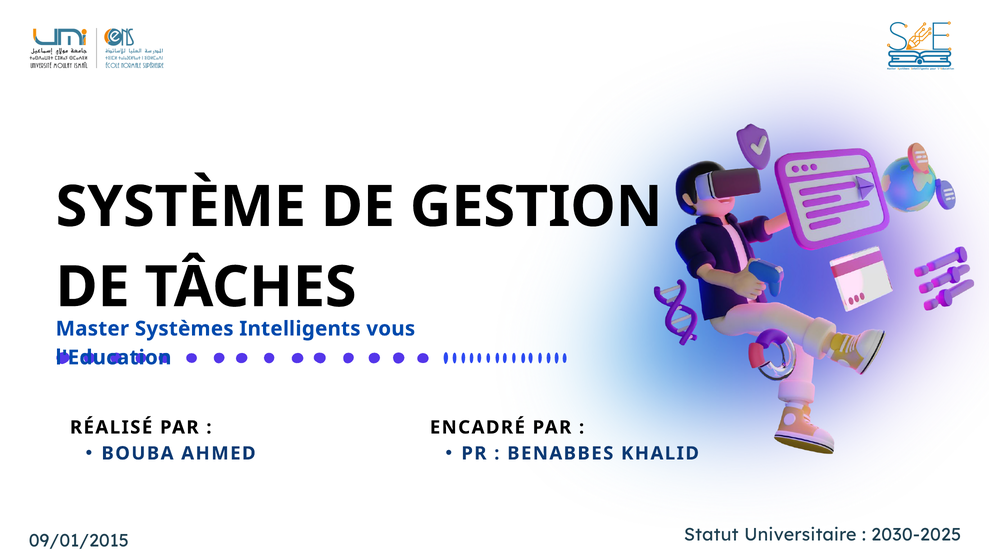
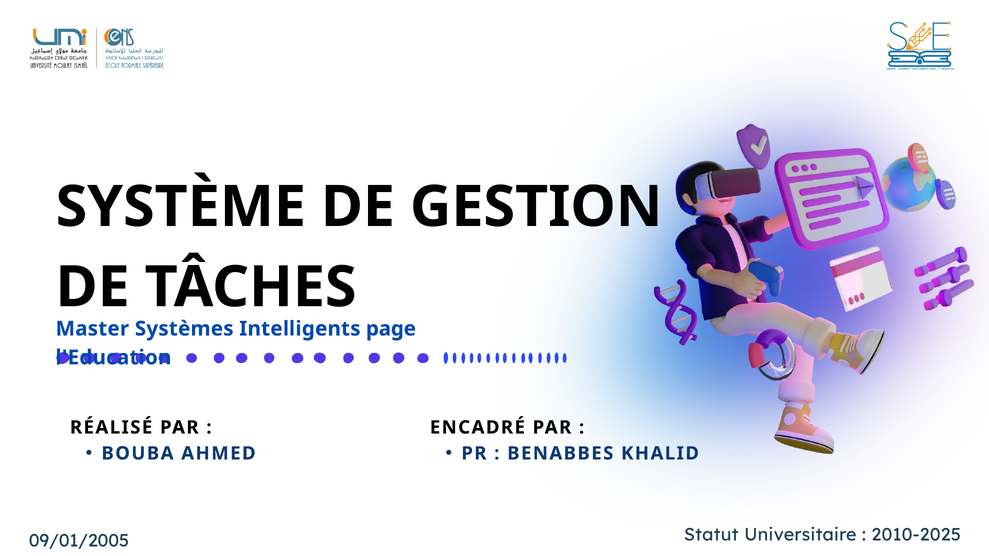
vous: vous -> page
2030-2025: 2030-2025 -> 2010-2025
09/01/2015: 09/01/2015 -> 09/01/2005
